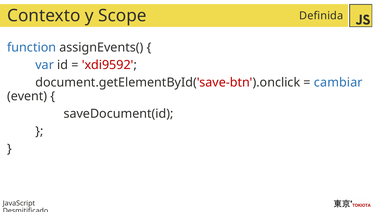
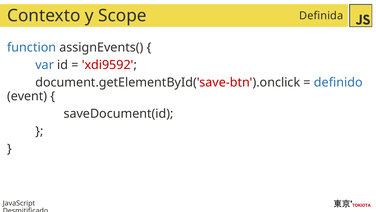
cambiar: cambiar -> definido
